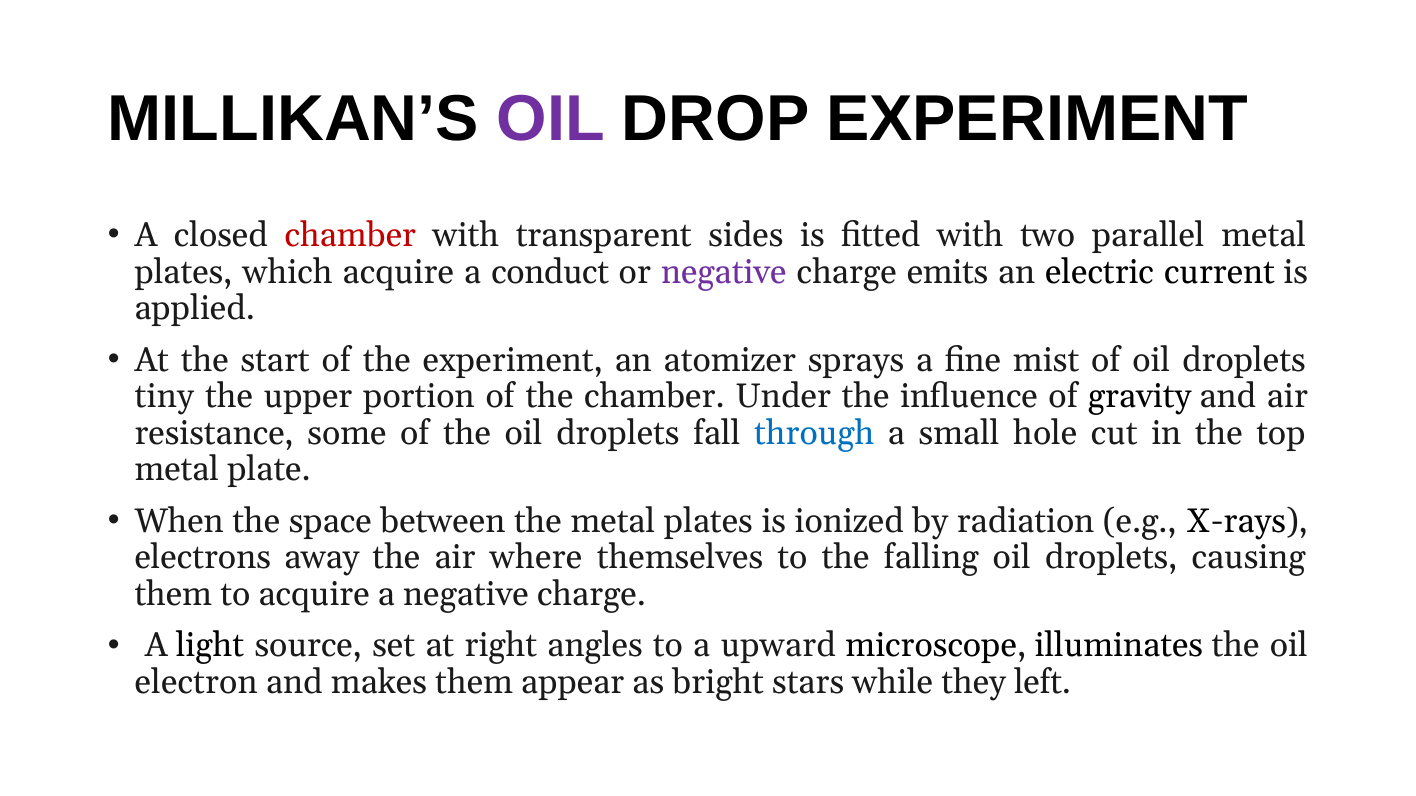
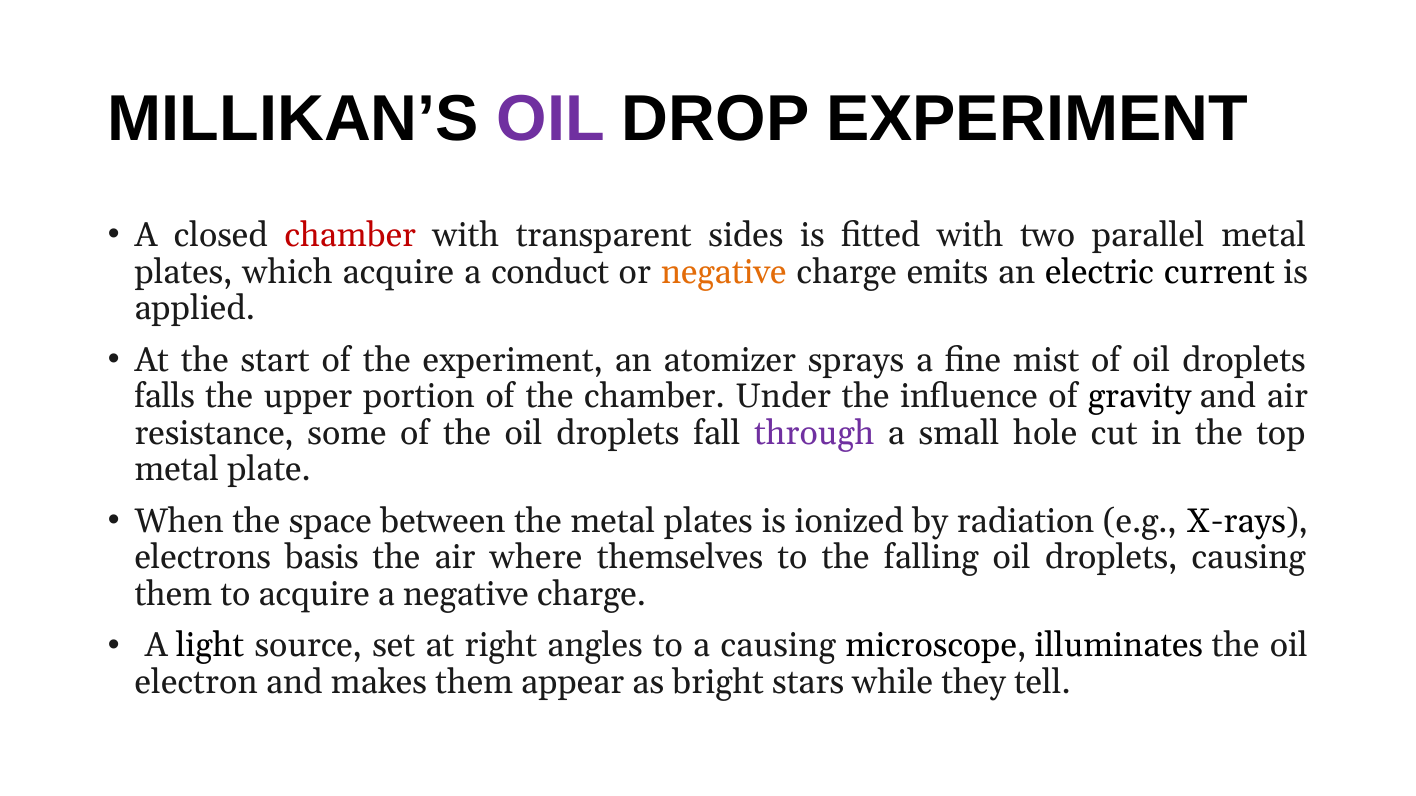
negative at (724, 272) colour: purple -> orange
tiny: tiny -> falls
through colour: blue -> purple
away: away -> basis
a upward: upward -> causing
left: left -> tell
